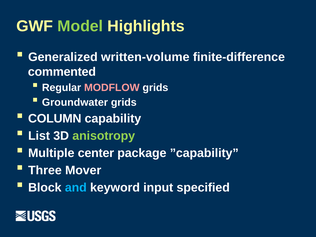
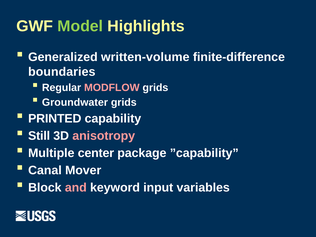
commented: commented -> boundaries
COLUMN: COLUMN -> PRINTED
List: List -> Still
anisotropy colour: light green -> pink
Three: Three -> Canal
and colour: light blue -> pink
specified: specified -> variables
